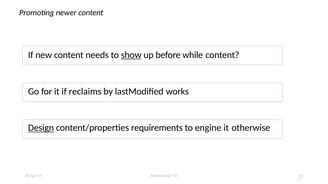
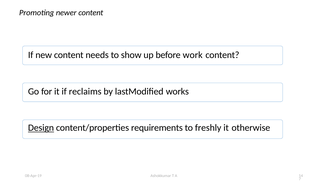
show underline: present -> none
while: while -> work
engine: engine -> freshly
